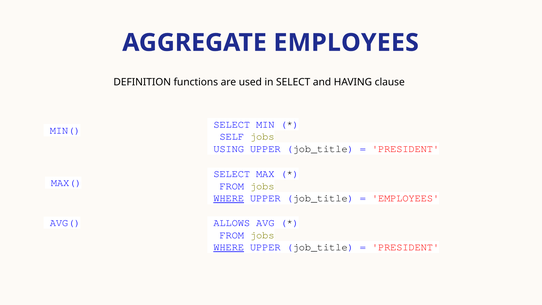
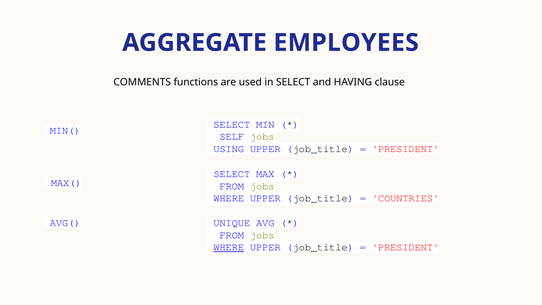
DEFINITION: DEFINITION -> COMMENTS
WHERE at (229, 198) underline: present -> none
EMPLOYEES at (406, 198): EMPLOYEES -> COUNTRIES
ALLOWS: ALLOWS -> UNIQUE
